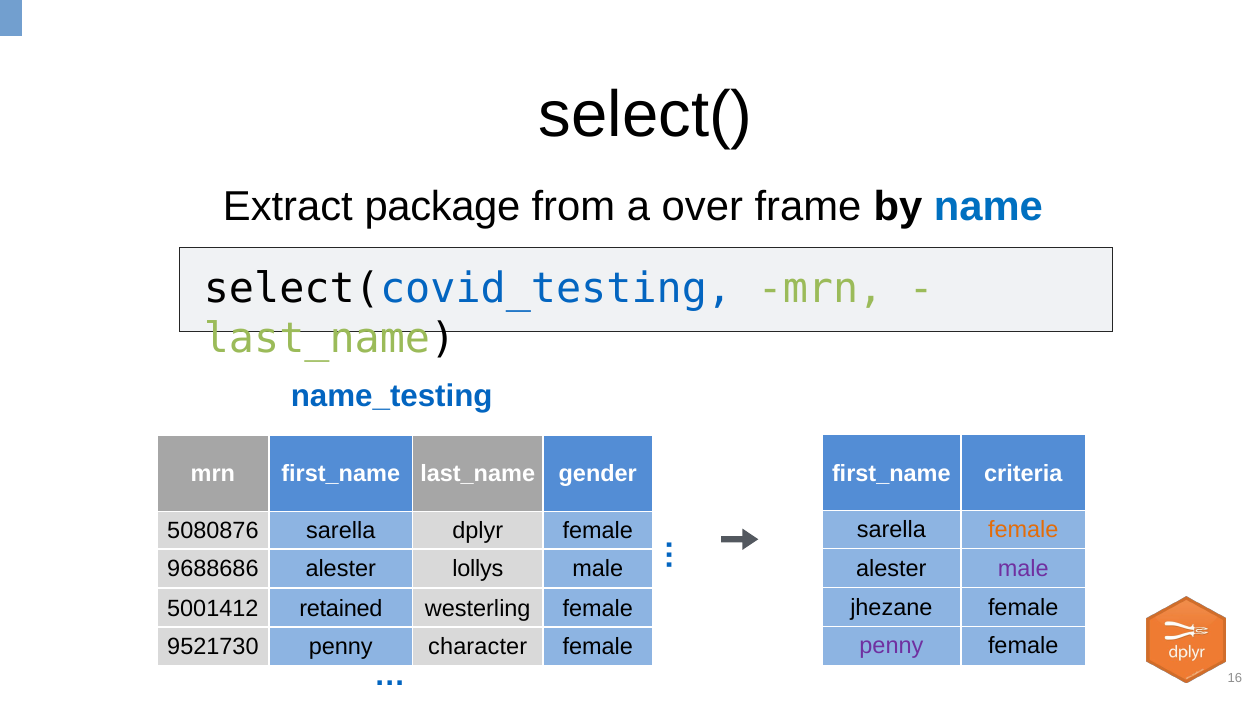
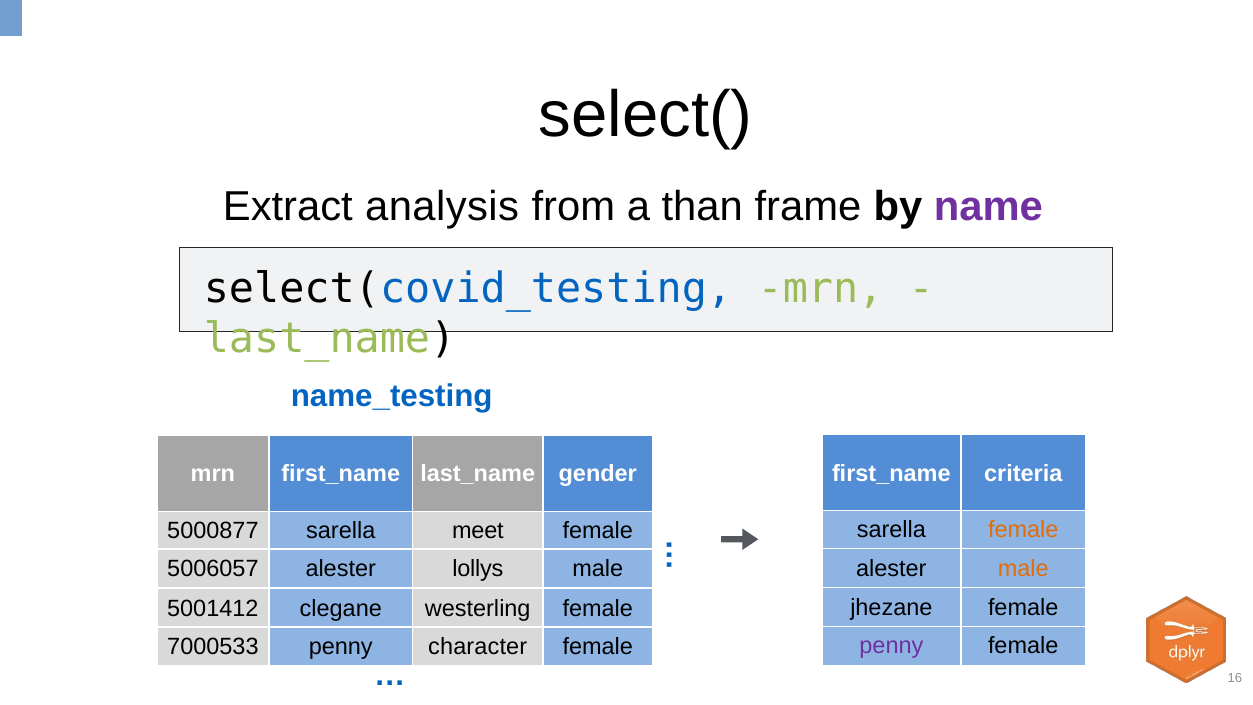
package: package -> analysis
over: over -> than
name colour: blue -> purple
5080876: 5080876 -> 5000877
dplyr: dplyr -> meet
male at (1023, 568) colour: purple -> orange
9688686: 9688686 -> 5006057
retained: retained -> clegane
9521730: 9521730 -> 7000533
